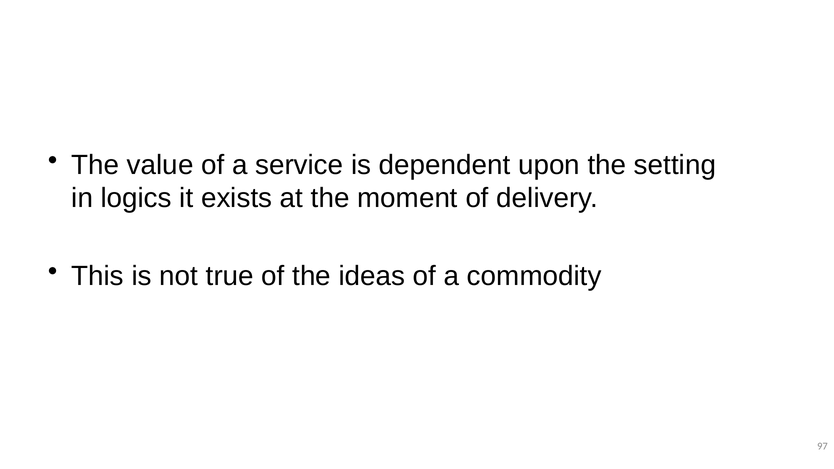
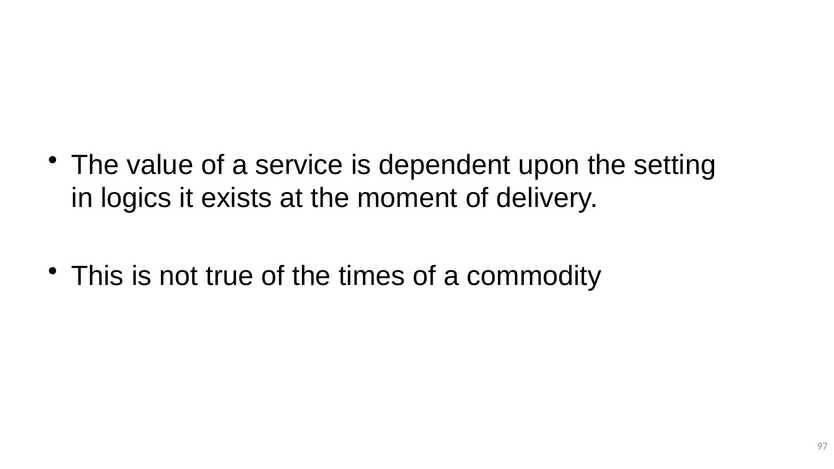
ideas: ideas -> times
